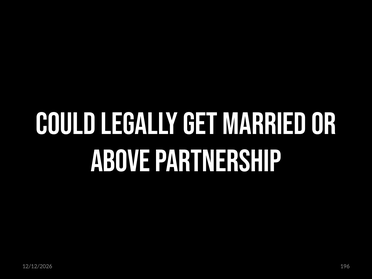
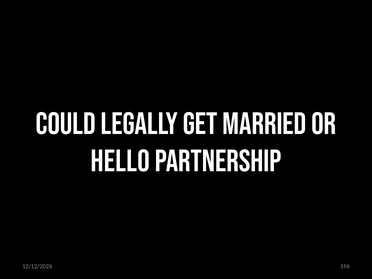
ABOVE: ABOVE -> HELLO
